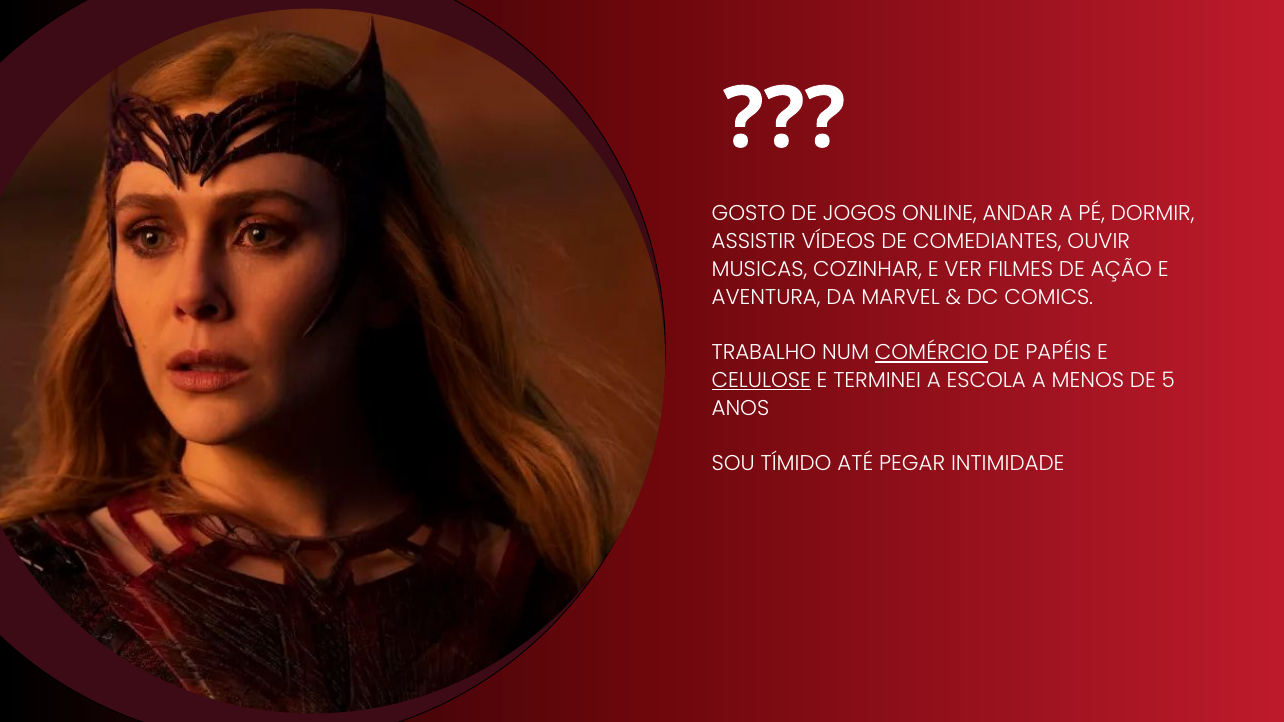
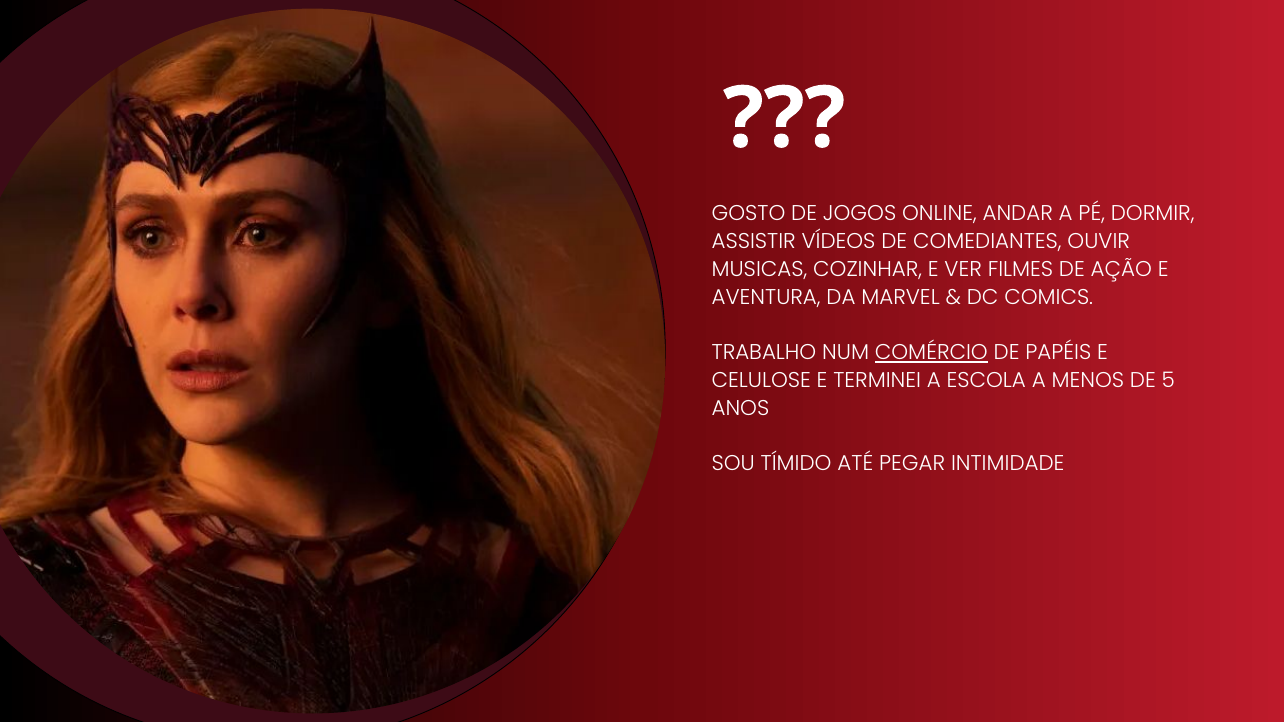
CELULOSE underline: present -> none
